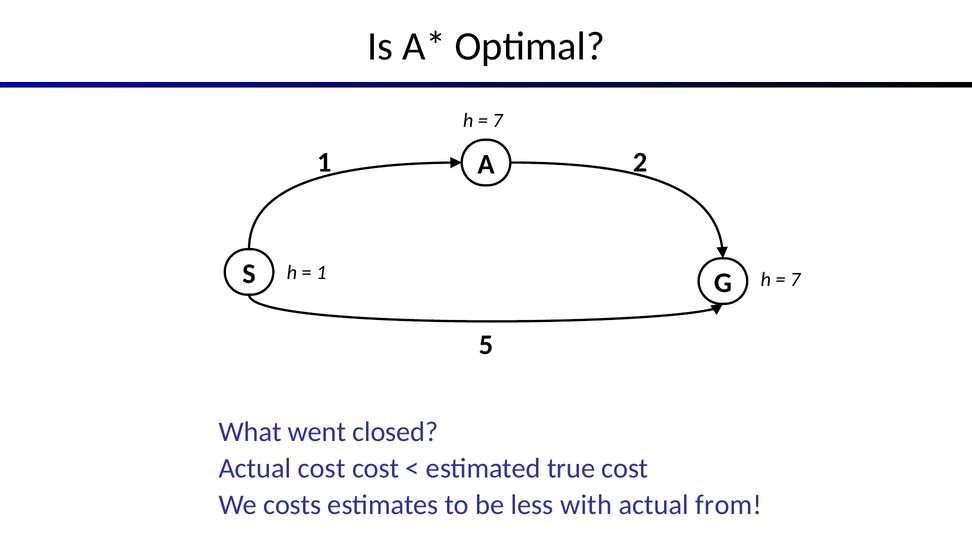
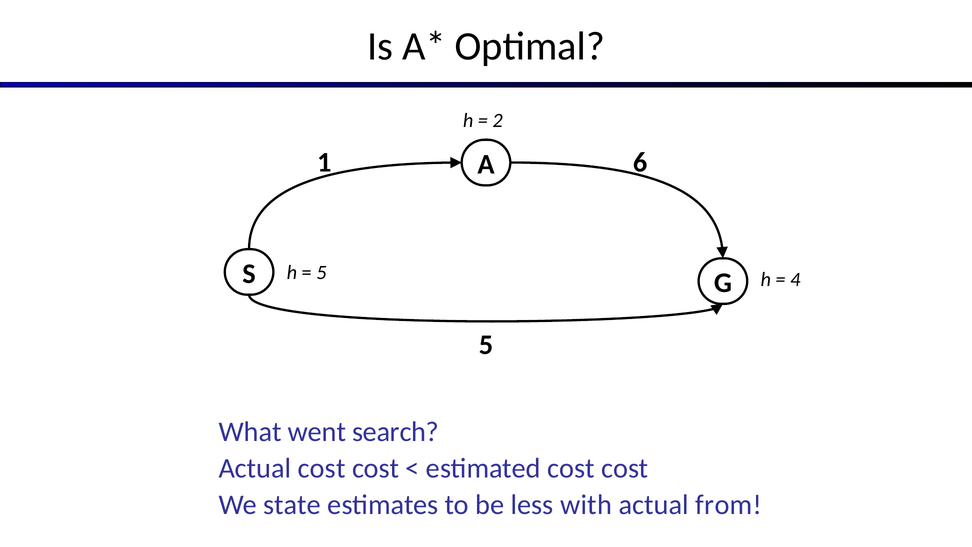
7 at (498, 120): 7 -> 2
2: 2 -> 6
1 at (321, 272): 1 -> 5
7 at (795, 279): 7 -> 4
closed: closed -> search
estimated true: true -> cost
costs: costs -> state
